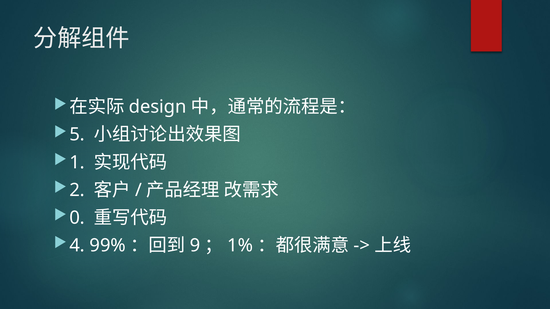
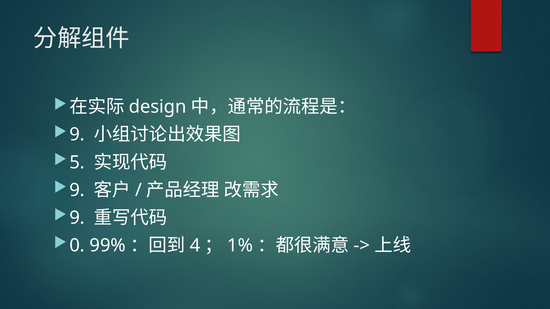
5 at (77, 135): 5 -> 9
1: 1 -> 5
2 at (77, 190): 2 -> 9
0 at (77, 218): 0 -> 9
4: 4 -> 0
9: 9 -> 4
